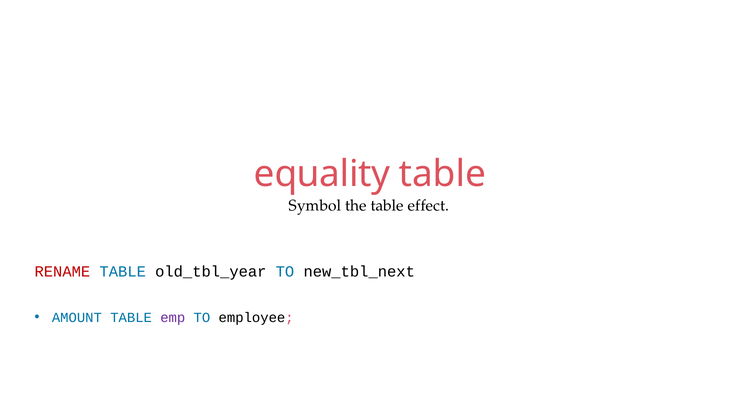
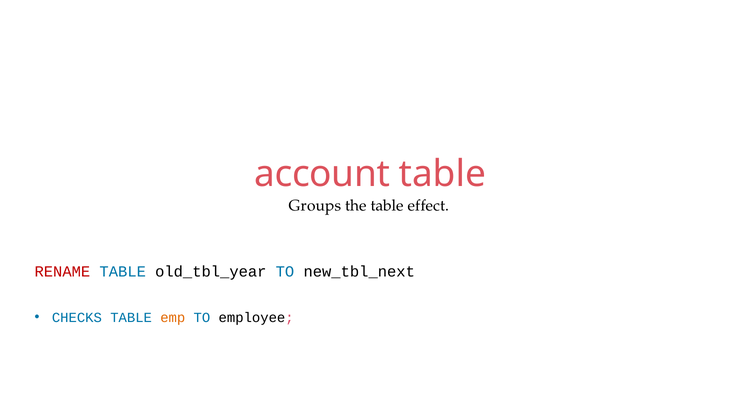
equality: equality -> account
Symbol: Symbol -> Groups
AMOUNT: AMOUNT -> CHECKS
emp colour: purple -> orange
